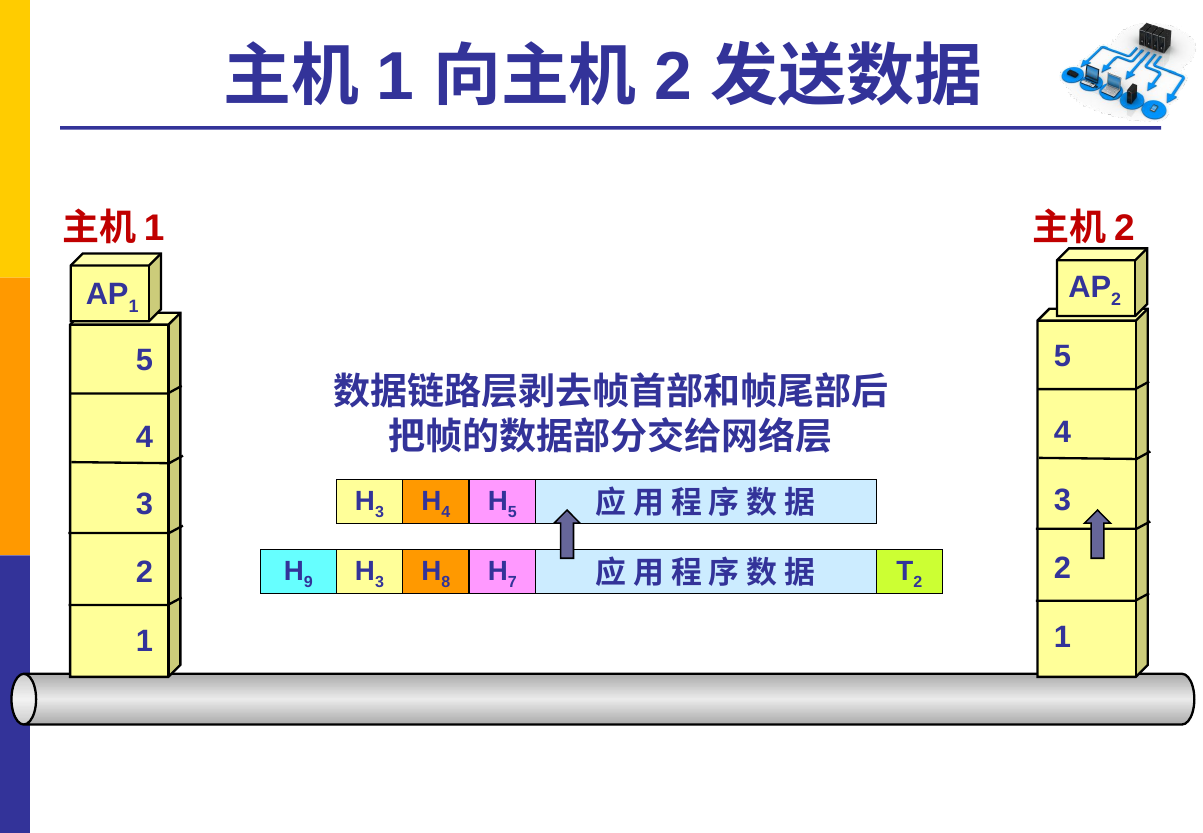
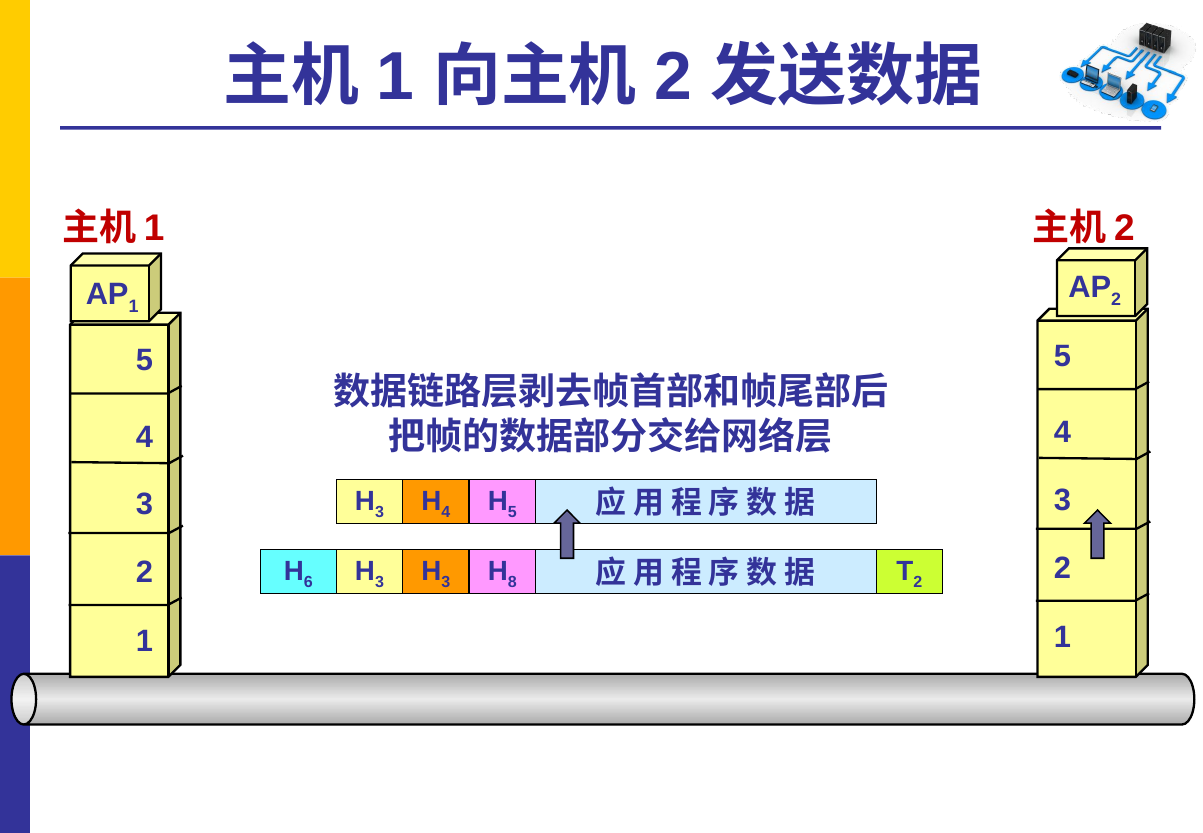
9: 9 -> 6
8 at (446, 582): 8 -> 3
7: 7 -> 8
